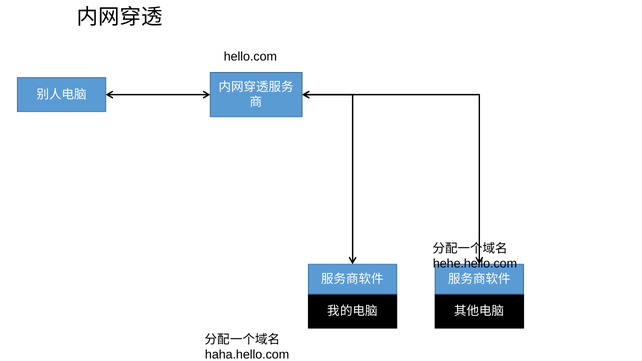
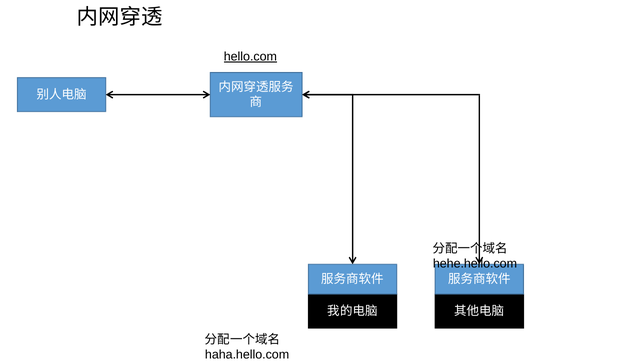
hello.com underline: none -> present
